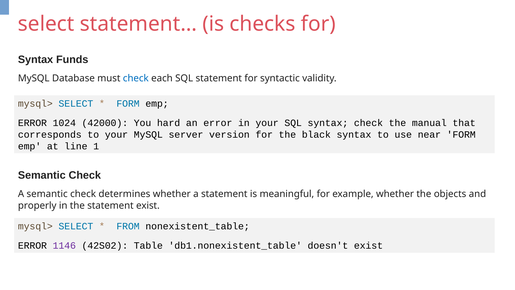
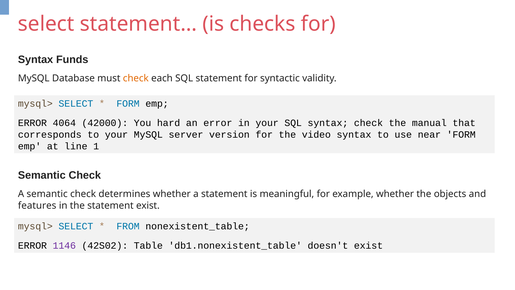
check at (136, 78) colour: blue -> orange
1024: 1024 -> 4064
black: black -> video
properly: properly -> features
